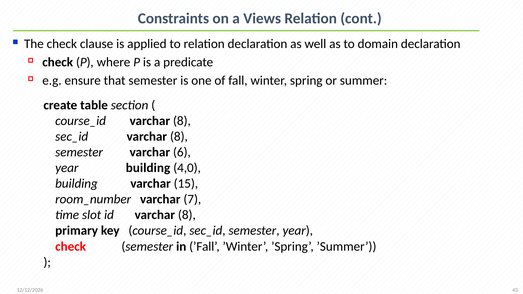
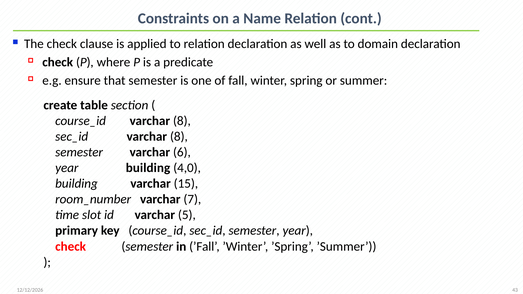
Views: Views -> Name
id varchar 8: 8 -> 5
